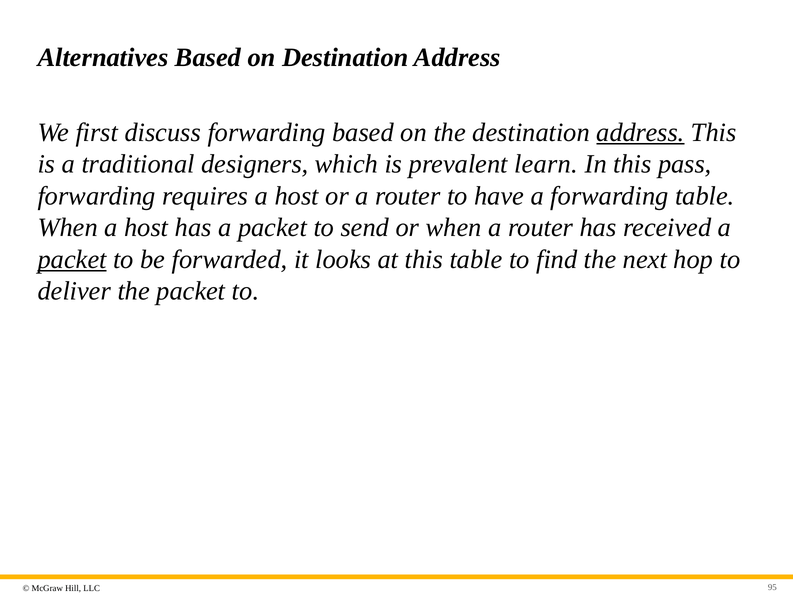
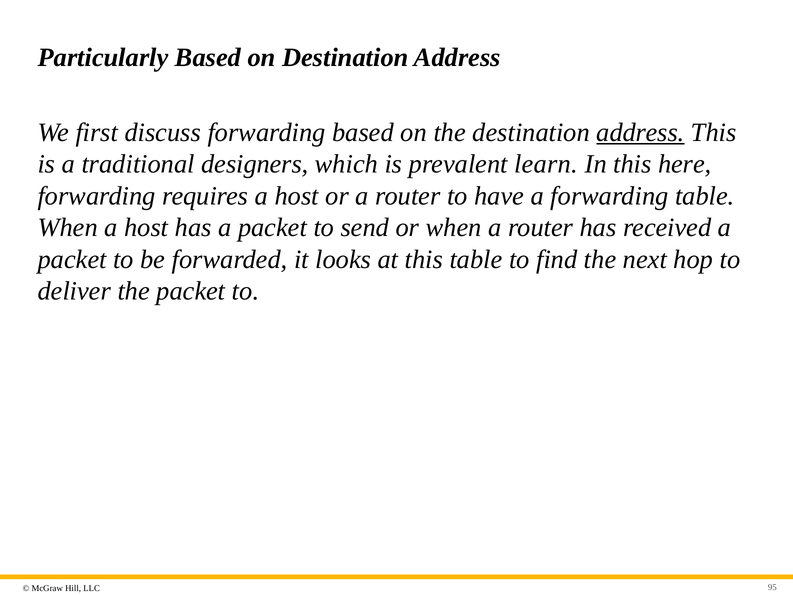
Alternatives: Alternatives -> Particularly
pass: pass -> here
packet at (72, 259) underline: present -> none
